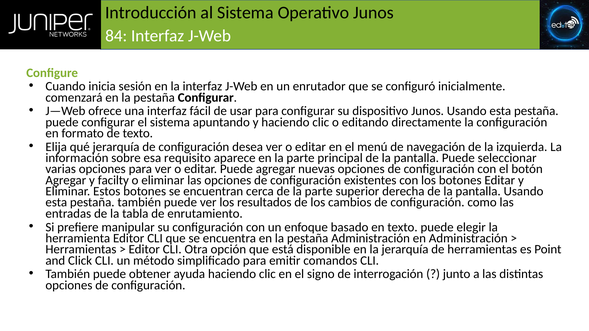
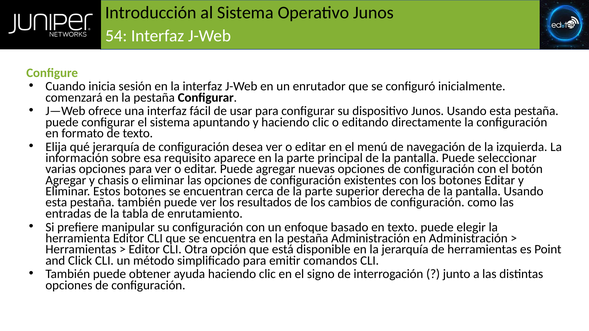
84: 84 -> 54
facilty: facilty -> chasis
